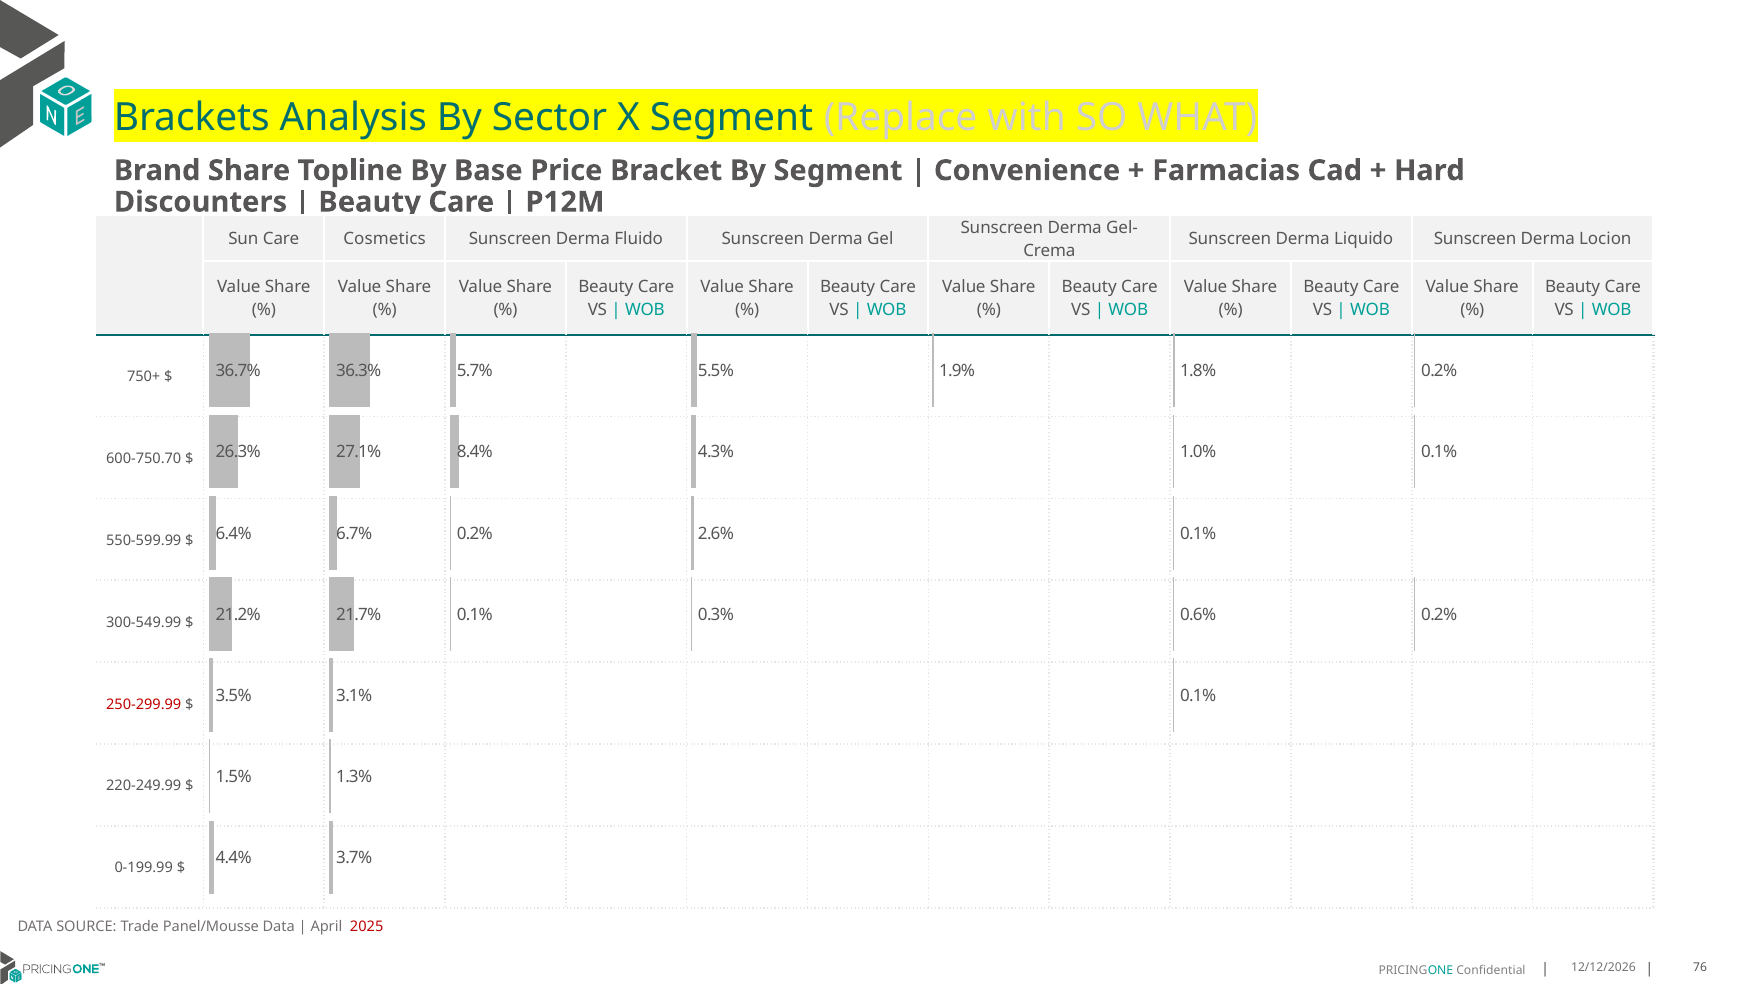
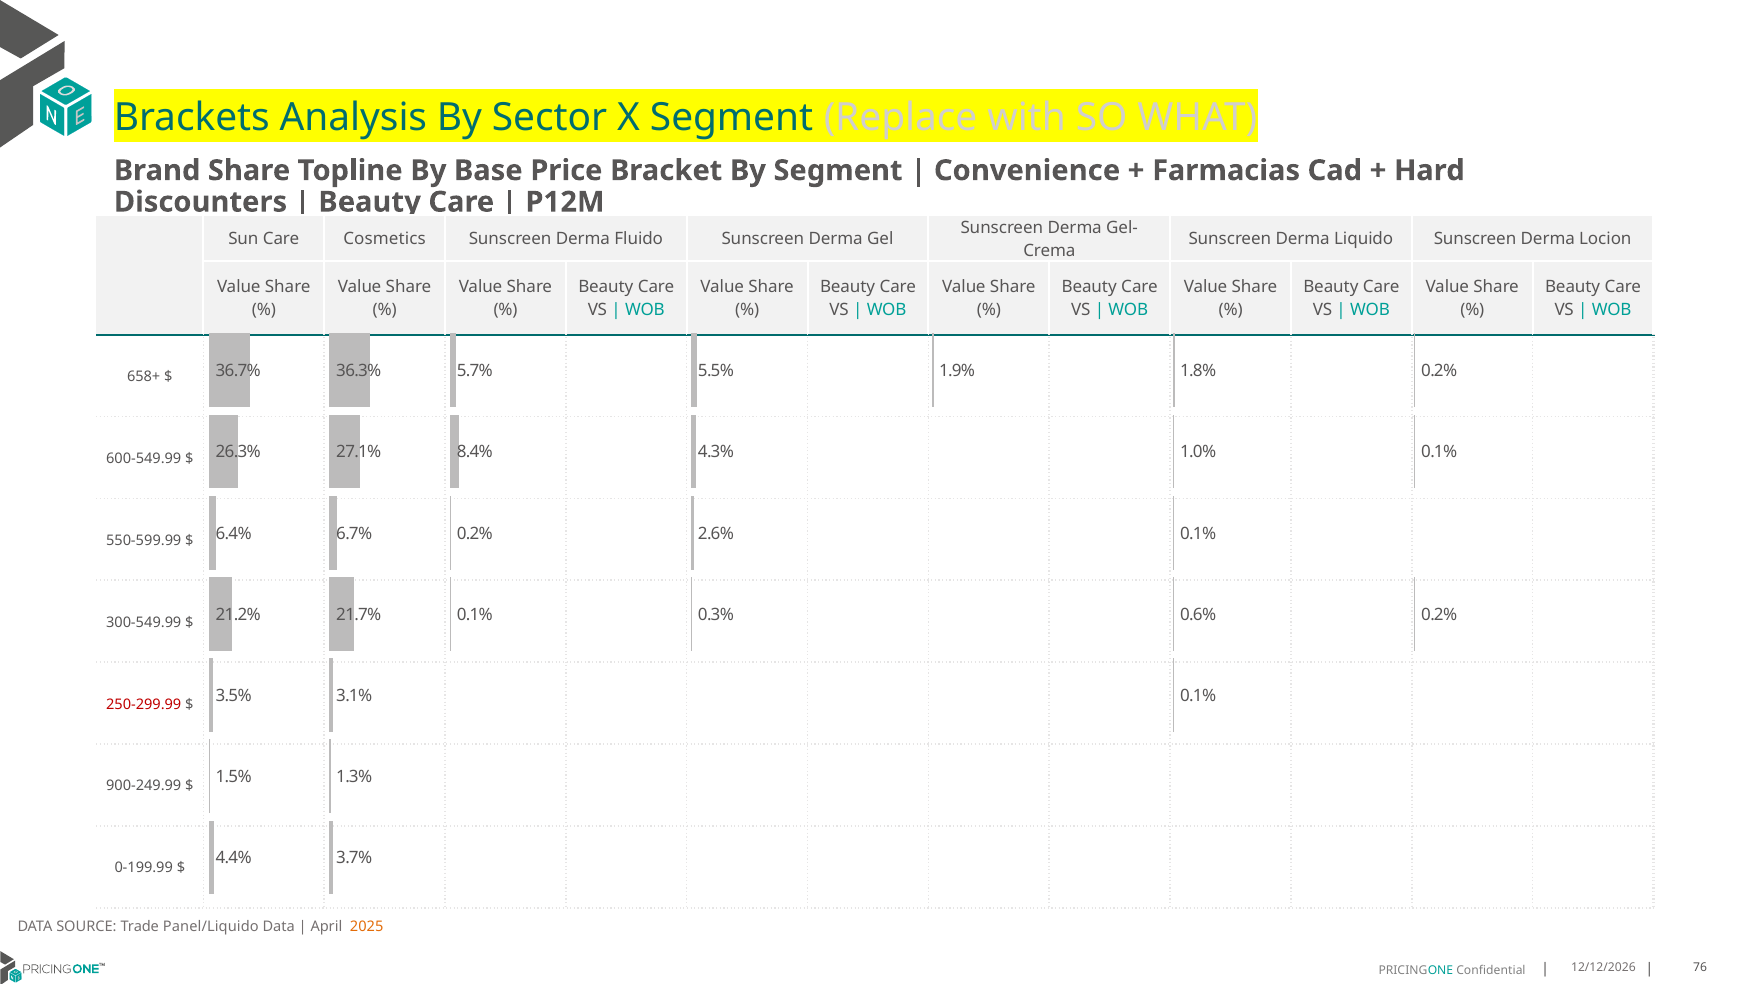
750+: 750+ -> 658+
600-750.70: 600-750.70 -> 600-549.99
220-249.99: 220-249.99 -> 900-249.99
Panel/Mousse: Panel/Mousse -> Panel/Liquido
2025 colour: red -> orange
